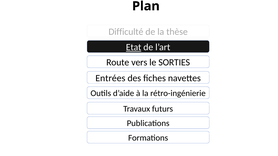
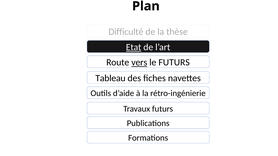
vers underline: none -> present
le SORTIES: SORTIES -> FUTURS
Entrées: Entrées -> Tableau
